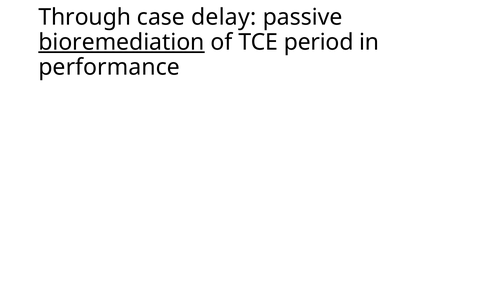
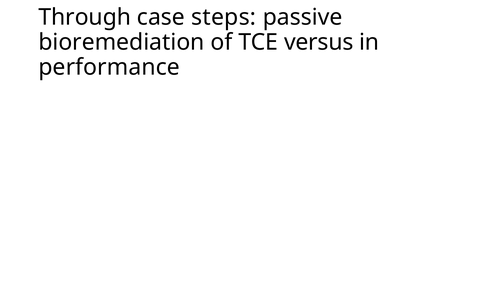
delay: delay -> steps
bioremediation underline: present -> none
period: period -> versus
